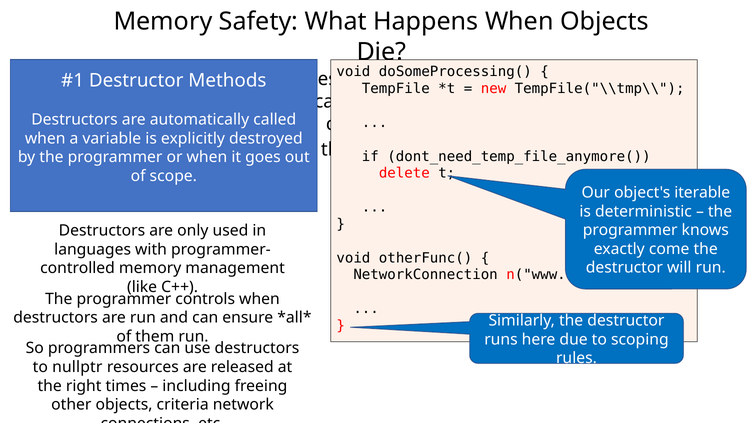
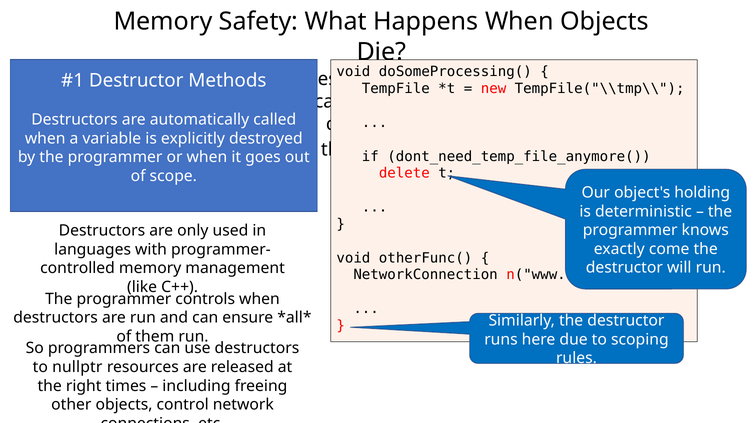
iterable: iterable -> holding
criteria: criteria -> control
